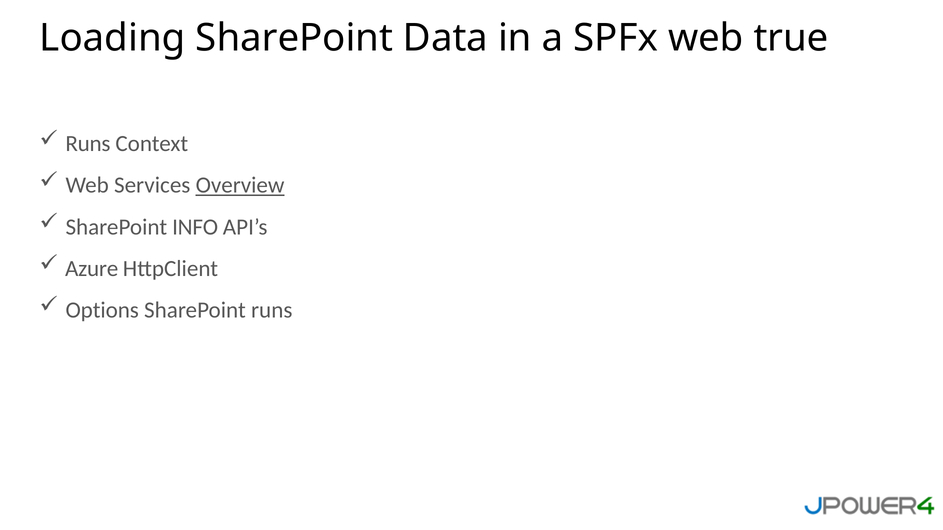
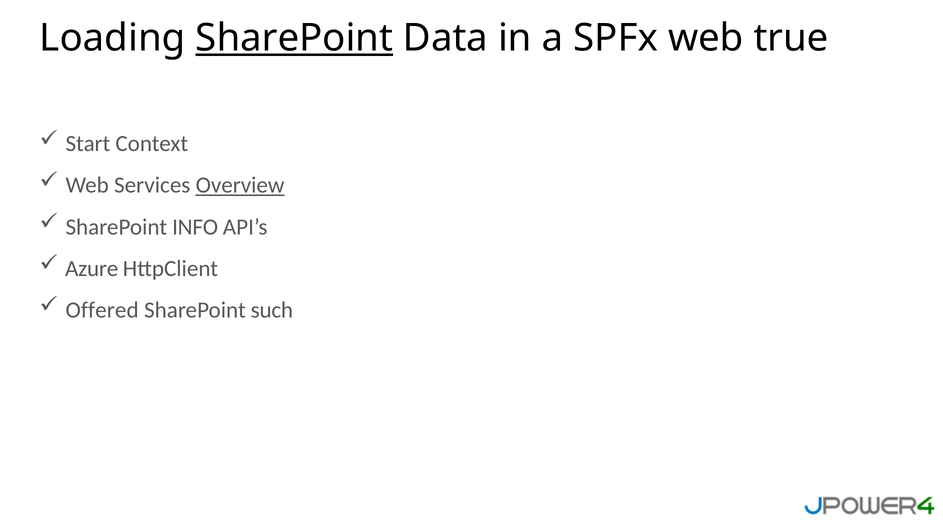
SharePoint at (294, 38) underline: none -> present
Runs at (88, 144): Runs -> Start
Options: Options -> Offered
SharePoint runs: runs -> such
